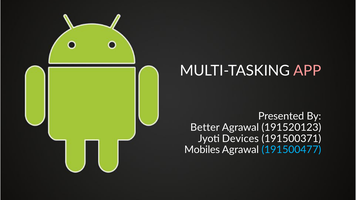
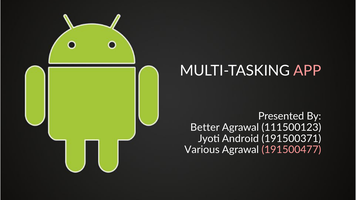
191520123: 191520123 -> 111500123
Devices: Devices -> Android
Mobiles: Mobiles -> Various
191500477 colour: light blue -> pink
